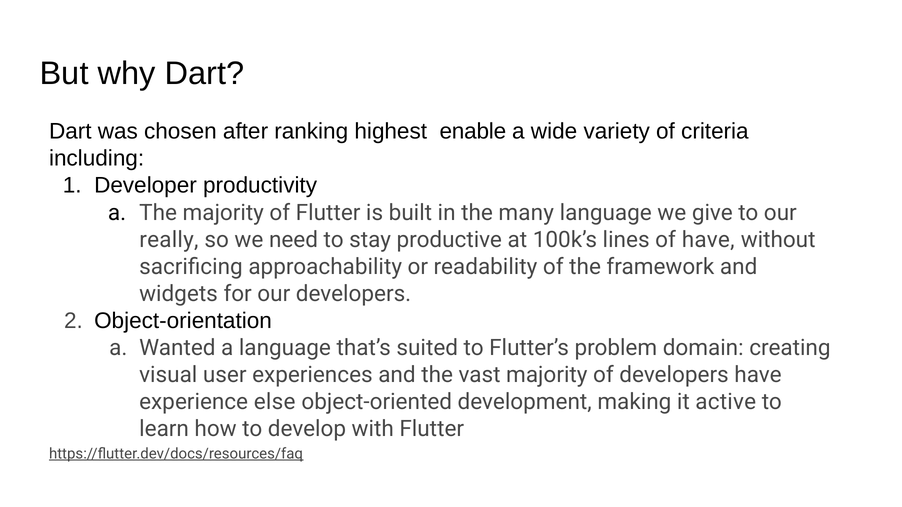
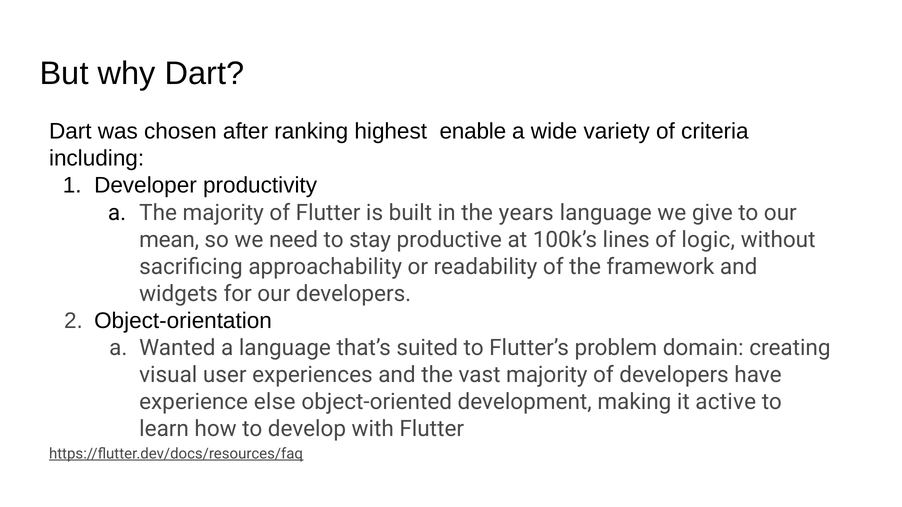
many: many -> years
really: really -> mean
of have: have -> logic
